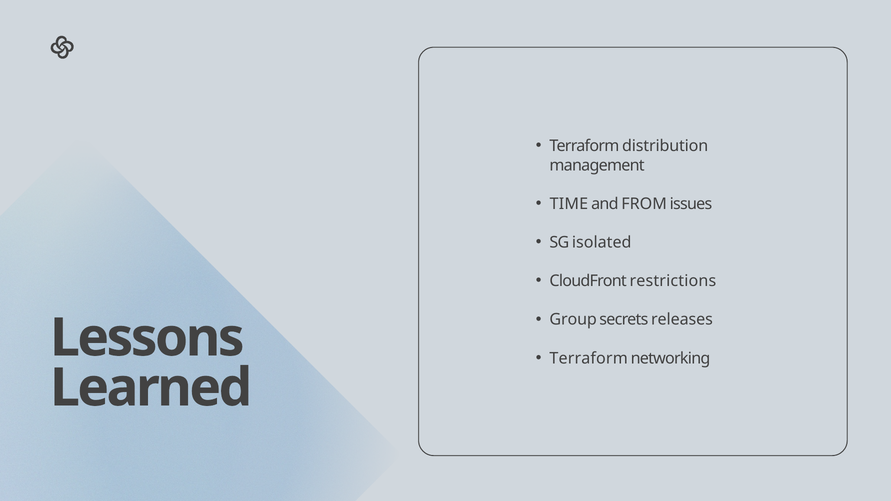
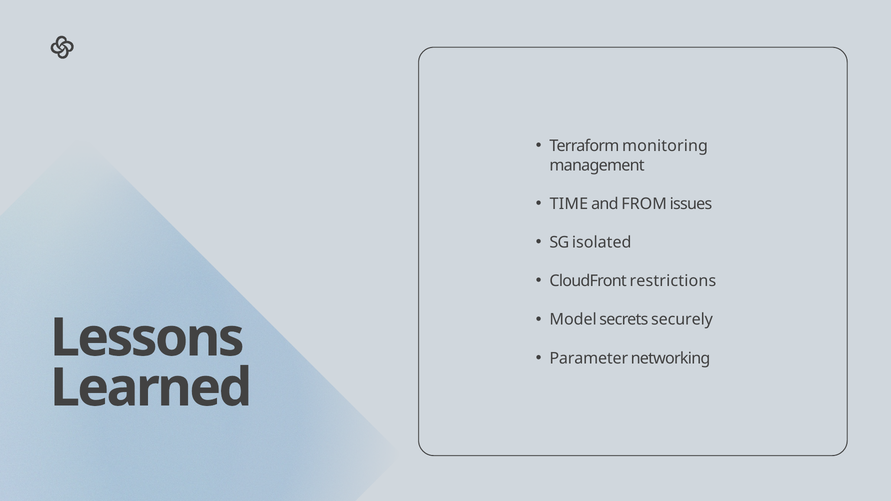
distribution: distribution -> monitoring
Group: Group -> Model
releases: releases -> securely
Terraform at (589, 358): Terraform -> Parameter
